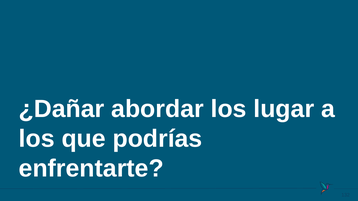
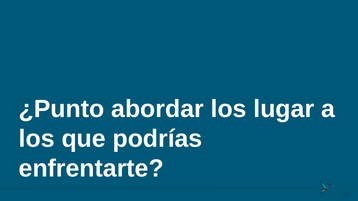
¿Dañar: ¿Dañar -> ¿Punto
